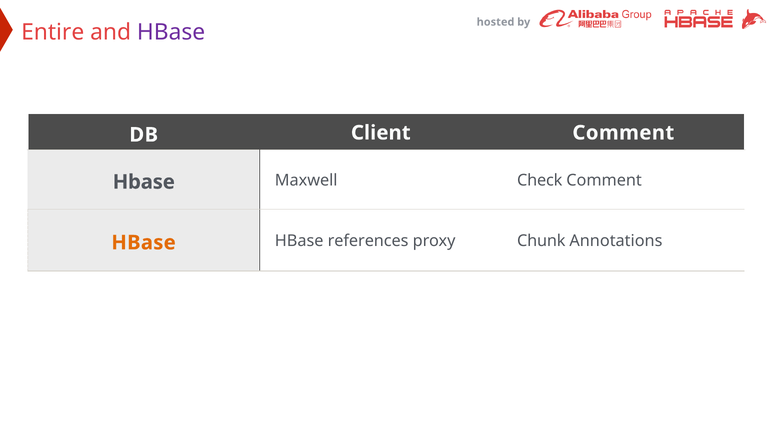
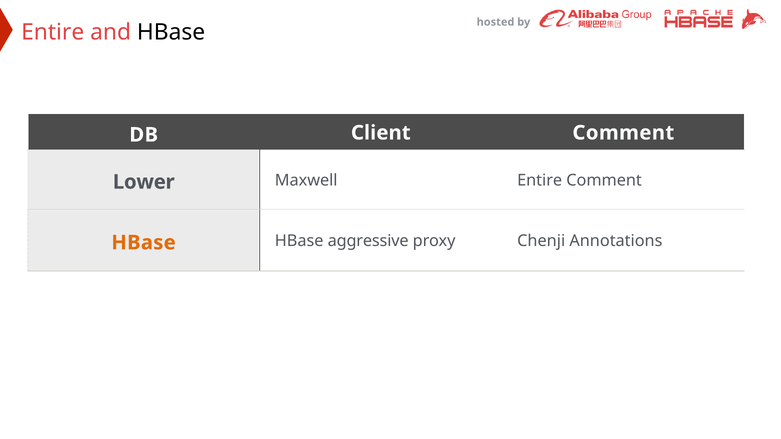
HBase at (171, 32) colour: purple -> black
Hbase at (144, 182): Hbase -> Lower
Maxwell Check: Check -> Entire
references: references -> aggressive
Chunk: Chunk -> Chenji
